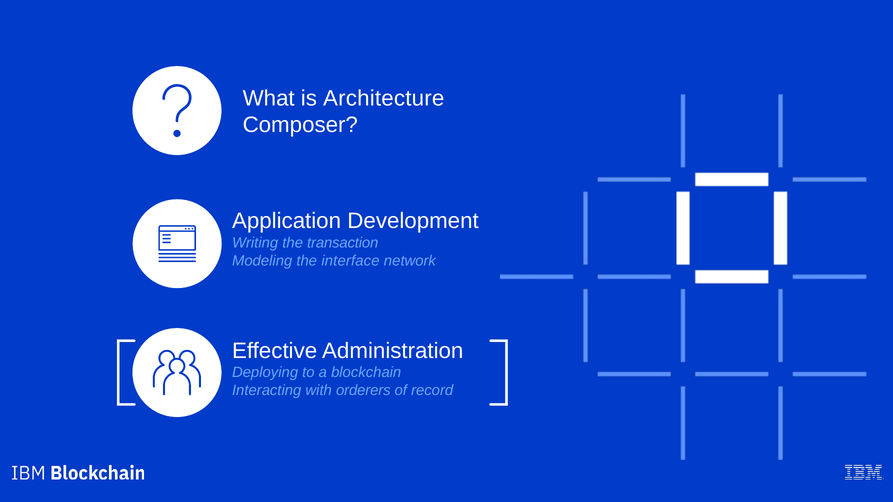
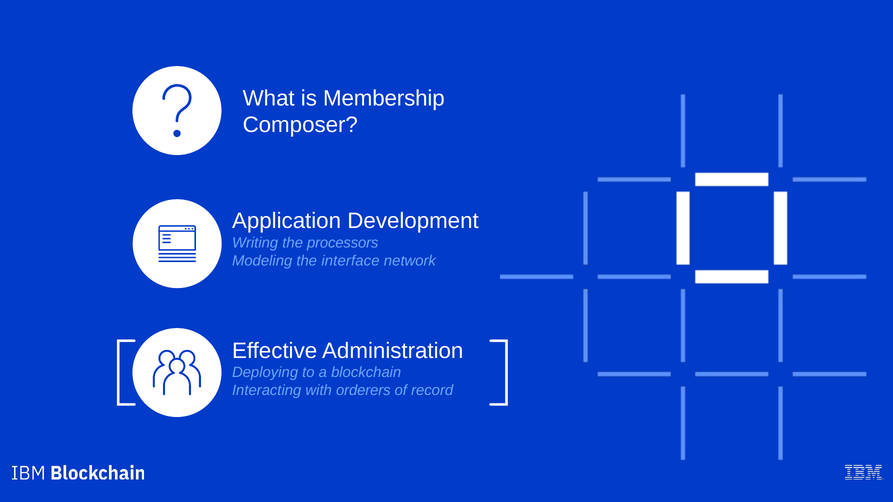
Architecture: Architecture -> Membership
transaction: transaction -> processors
